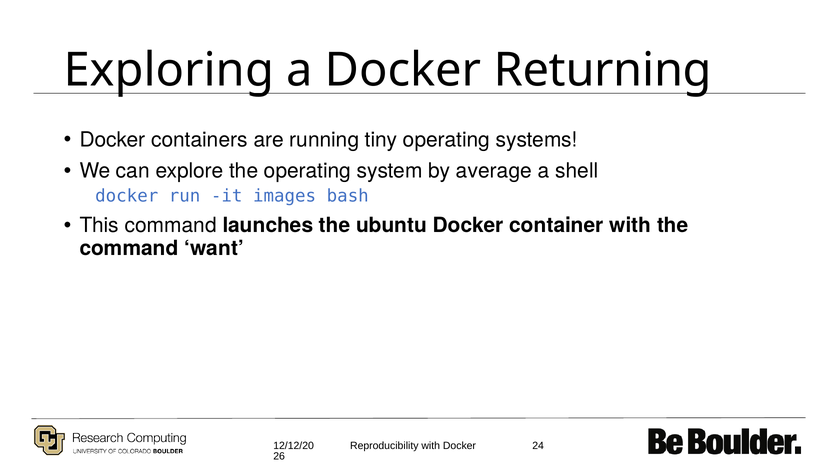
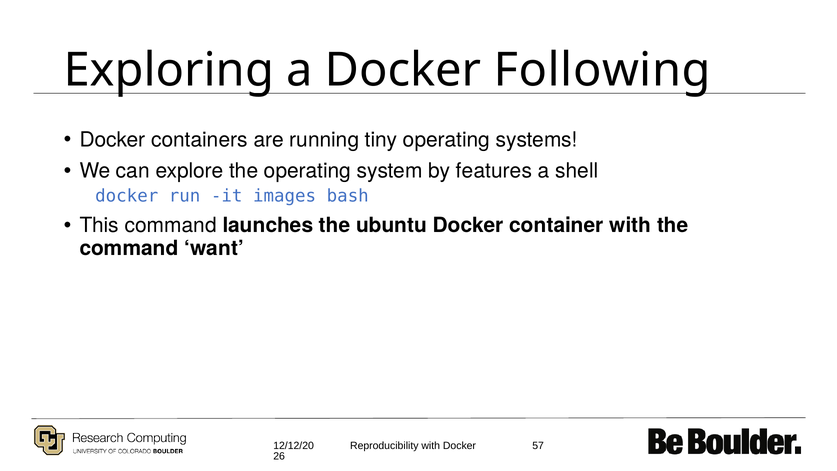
Returning: Returning -> Following
average: average -> features
24: 24 -> 57
